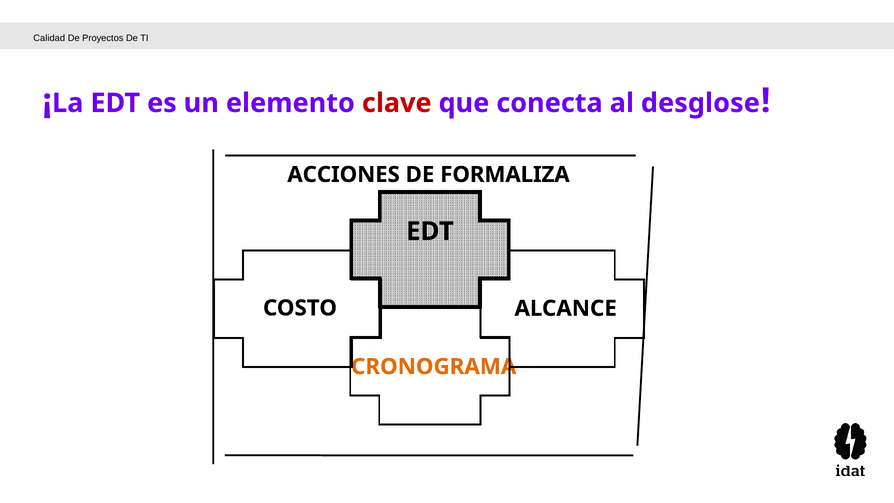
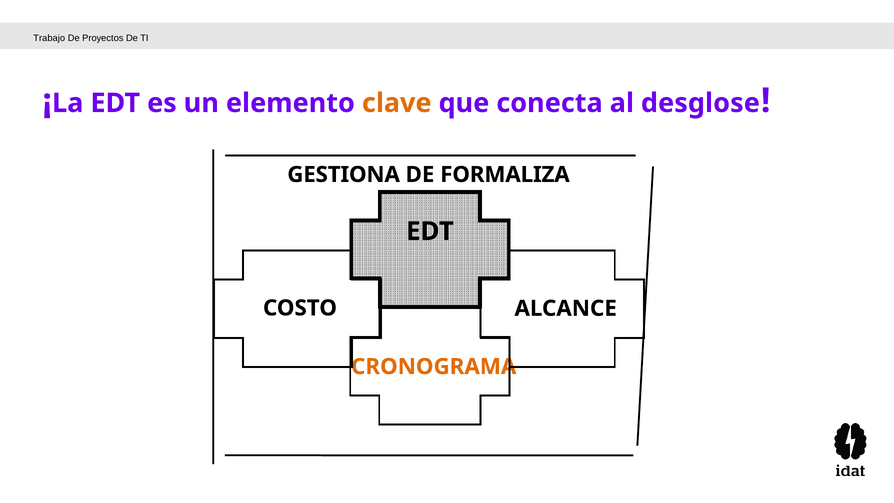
Calidad: Calidad -> Trabajo
clave colour: red -> orange
ACCIONES: ACCIONES -> GESTIONA
